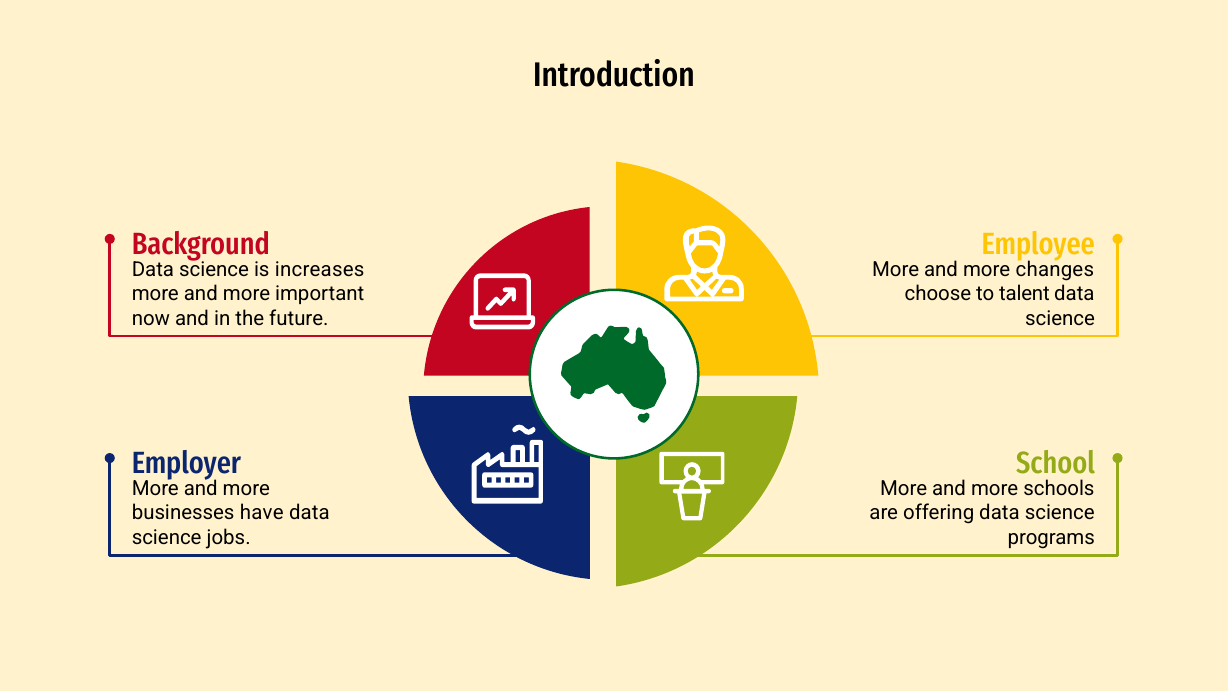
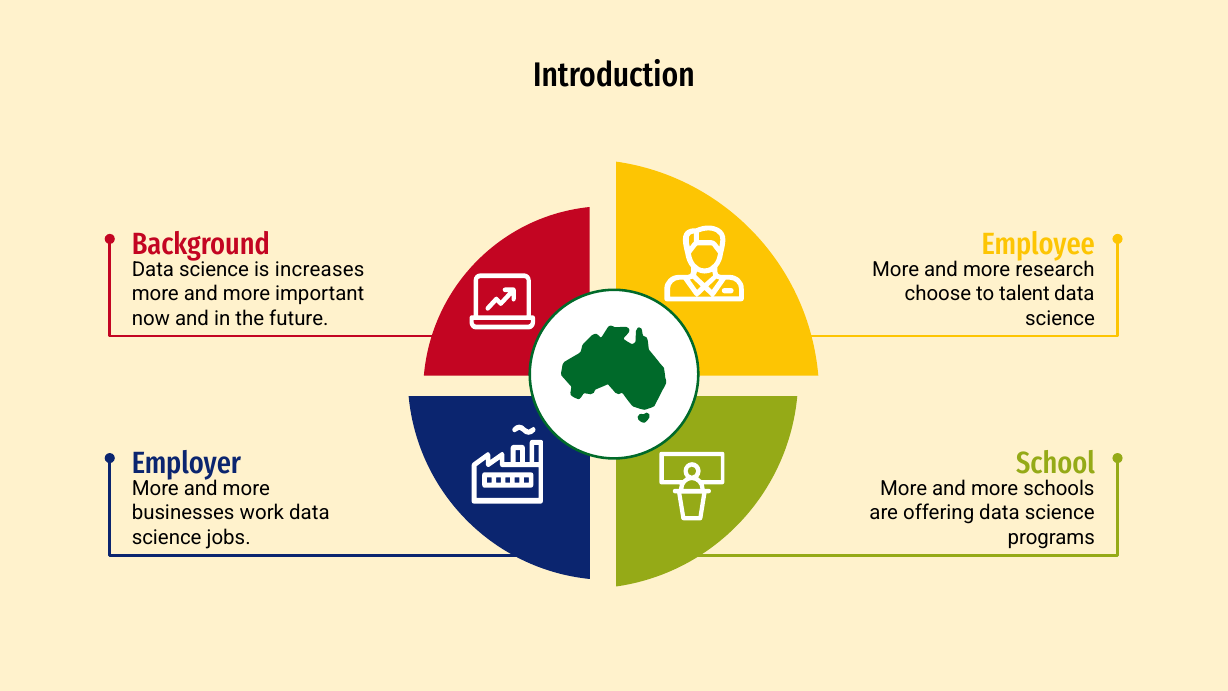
changes: changes -> research
have: have -> work
